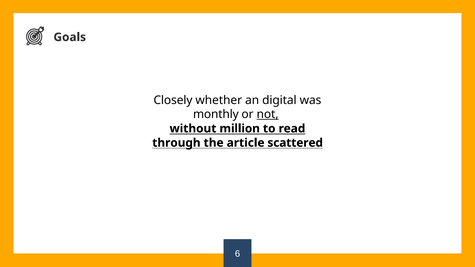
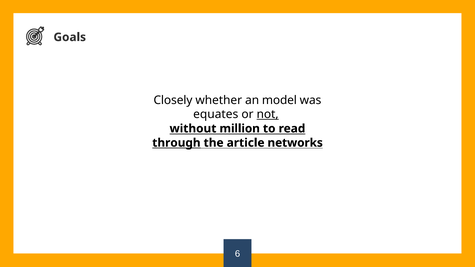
digital: digital -> model
monthly: monthly -> equates
through underline: none -> present
scattered: scattered -> networks
